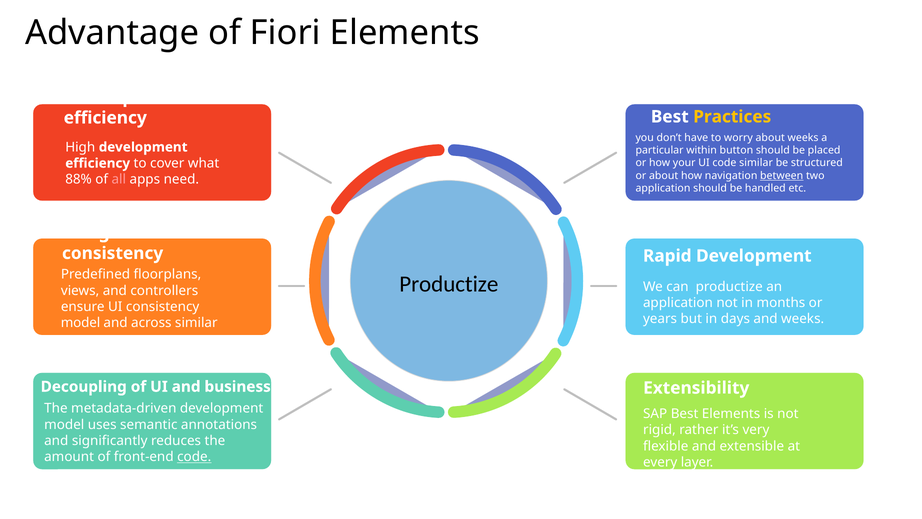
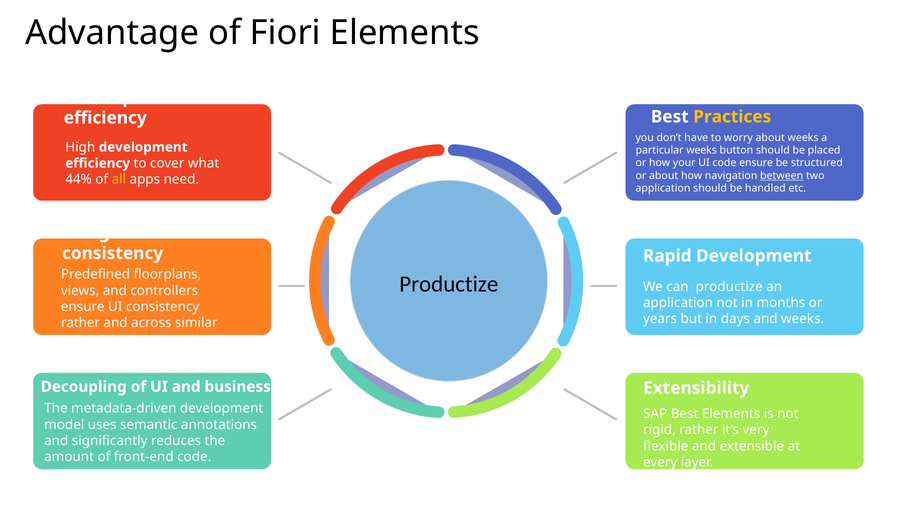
particular within: within -> weeks
code similar: similar -> ensure
88%: 88% -> 44%
all colour: pink -> yellow
model at (81, 323): model -> rather
code at (194, 457) underline: present -> none
